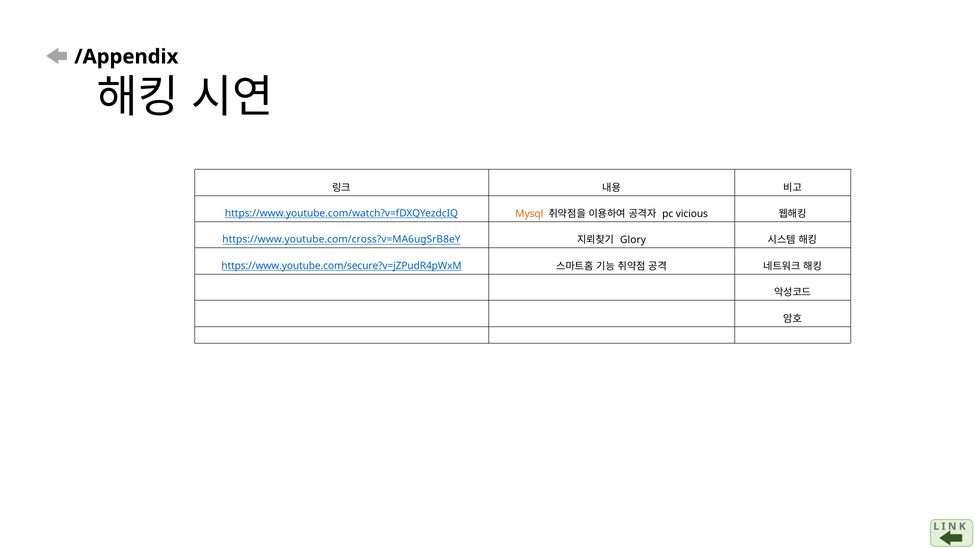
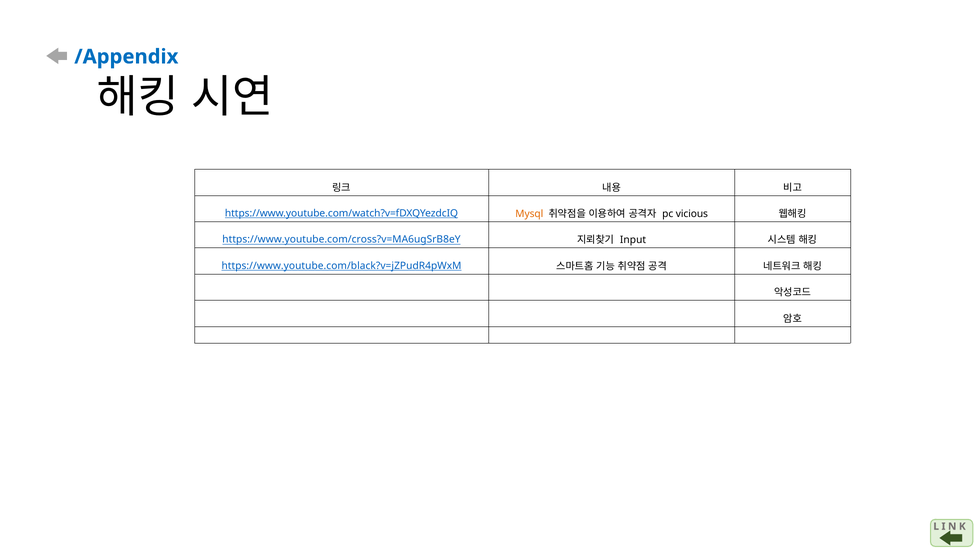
/Appendix colour: black -> blue
Glory: Glory -> Input
https://www.youtube.com/secure?v=jZPudR4pWxM: https://www.youtube.com/secure?v=jZPudR4pWxM -> https://www.youtube.com/black?v=jZPudR4pWxM
